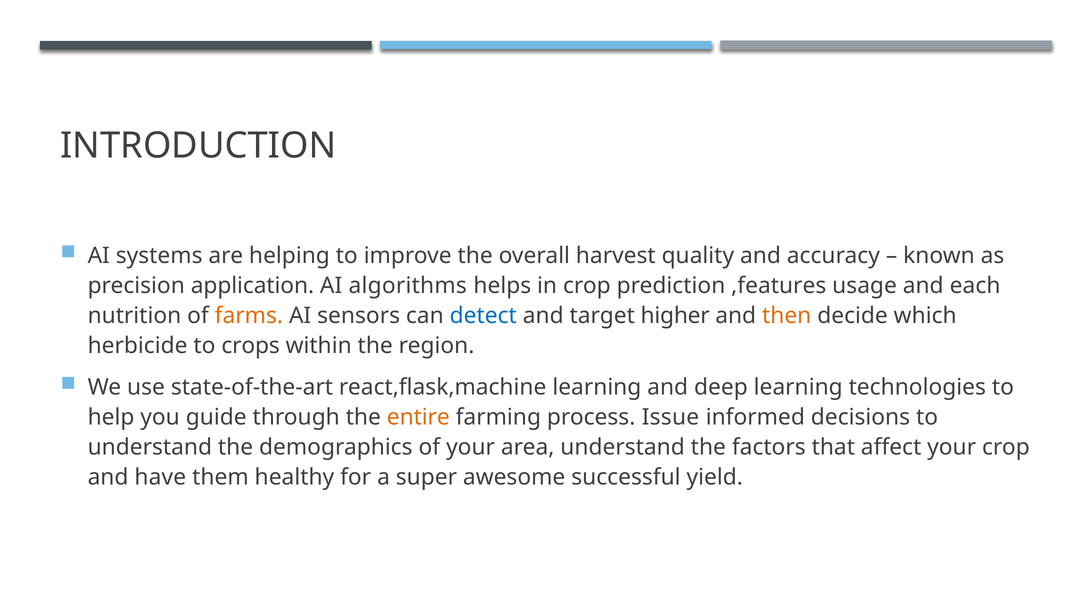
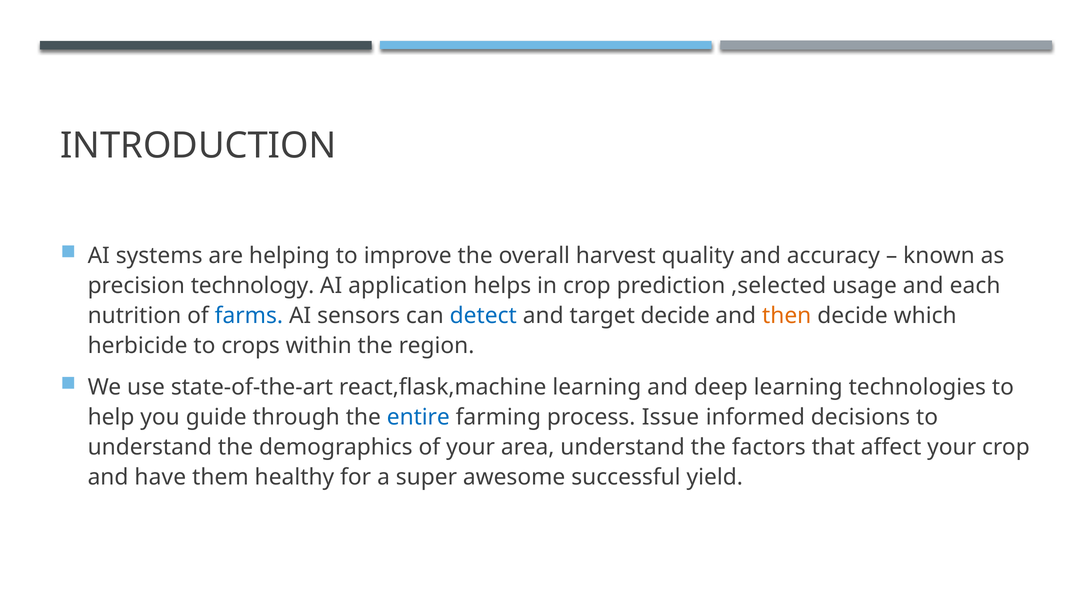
application: application -> technology
algorithms: algorithms -> application
,features: ,features -> ,selected
farms colour: orange -> blue
target higher: higher -> decide
entire colour: orange -> blue
